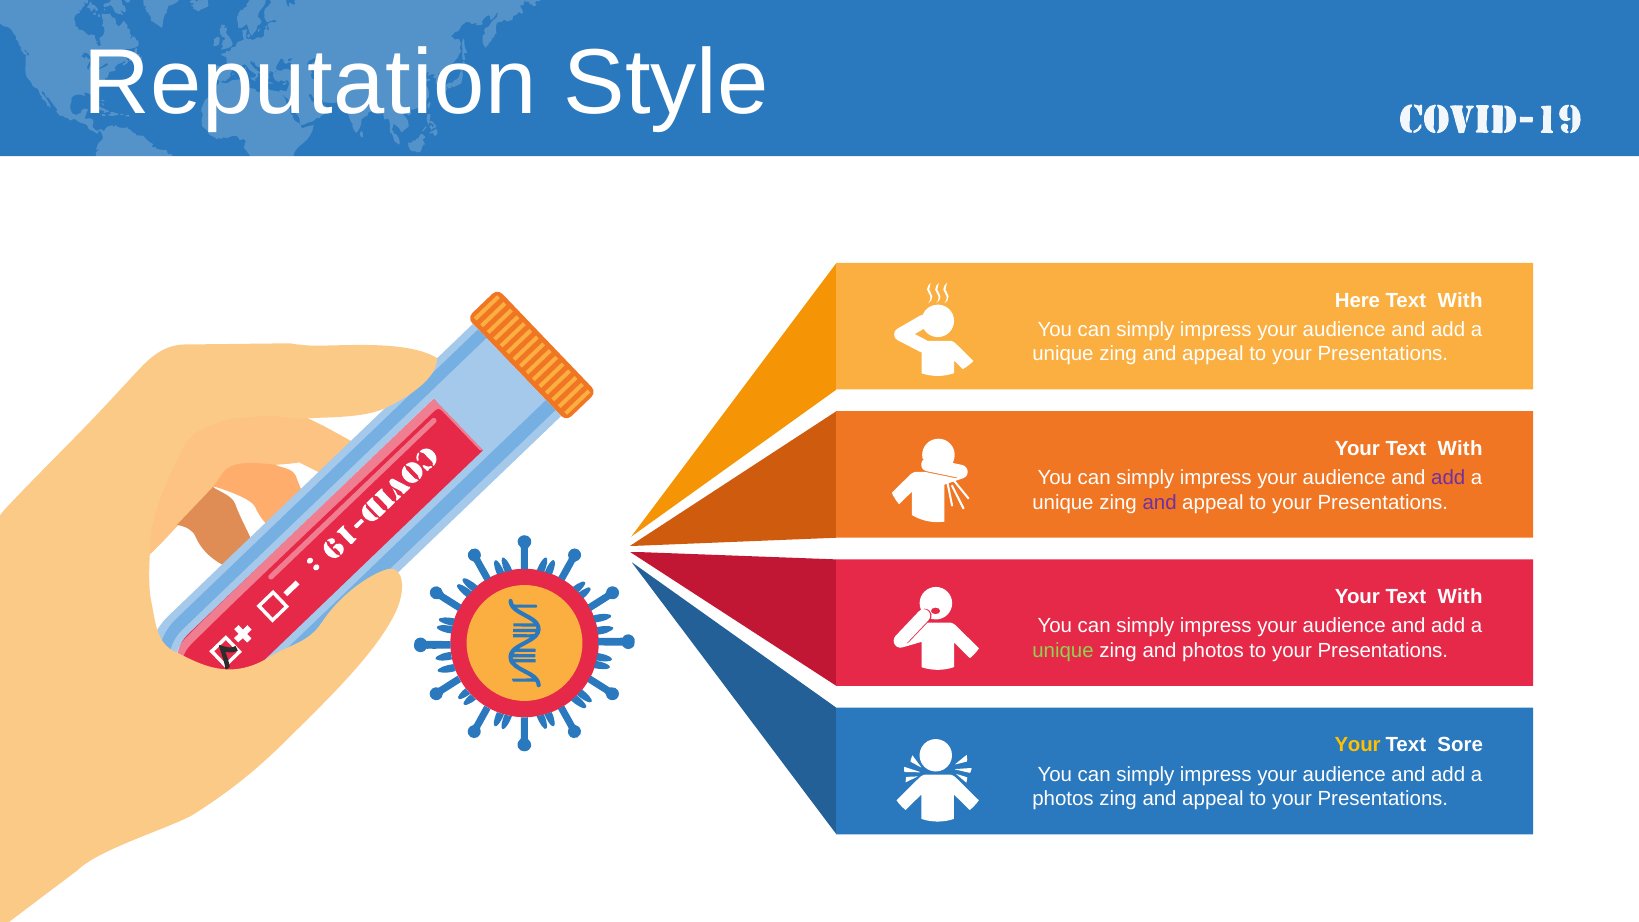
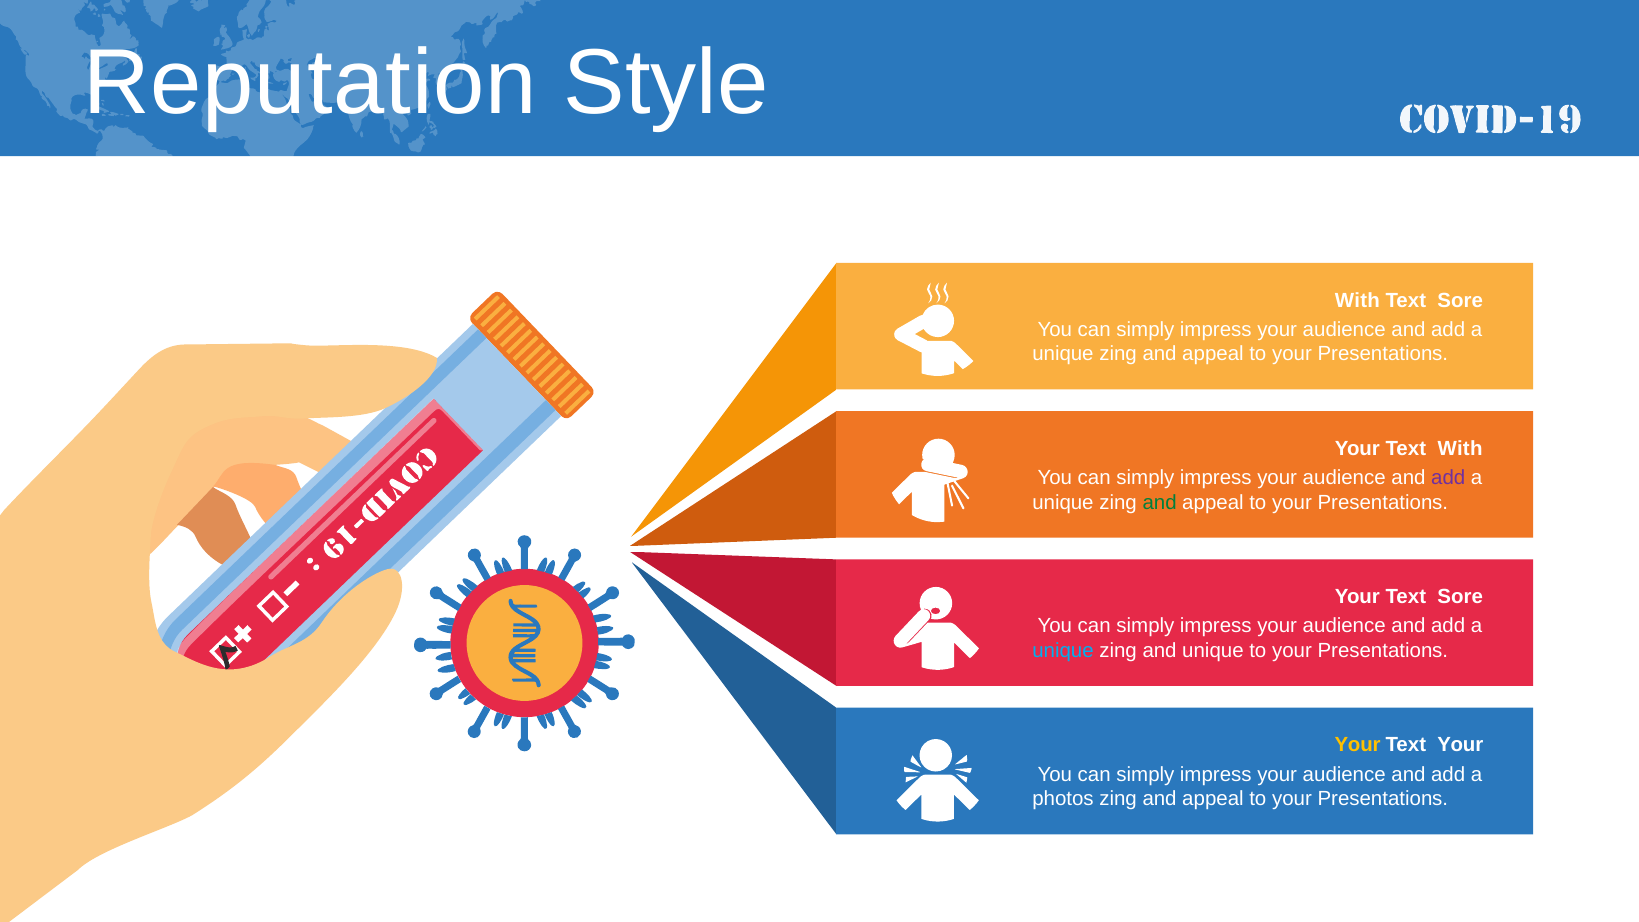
Here at (1357, 300): Here -> With
With at (1460, 300): With -> Sore
and at (1160, 502) colour: purple -> green
With at (1460, 597): With -> Sore
unique at (1063, 651) colour: light green -> light blue
and photos: photos -> unique
Text Sore: Sore -> Your
